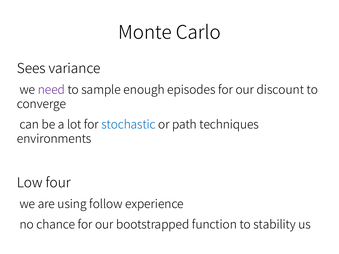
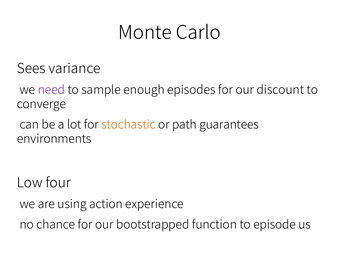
stochastic colour: blue -> orange
techniques: techniques -> guarantees
follow: follow -> action
stability: stability -> episode
